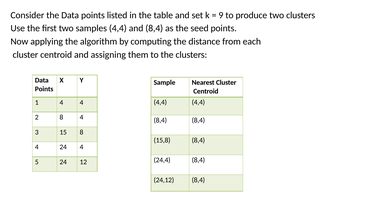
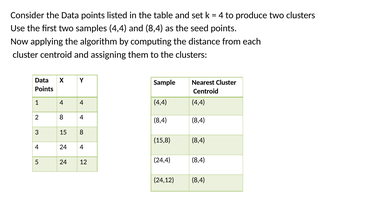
9 at (221, 15): 9 -> 4
